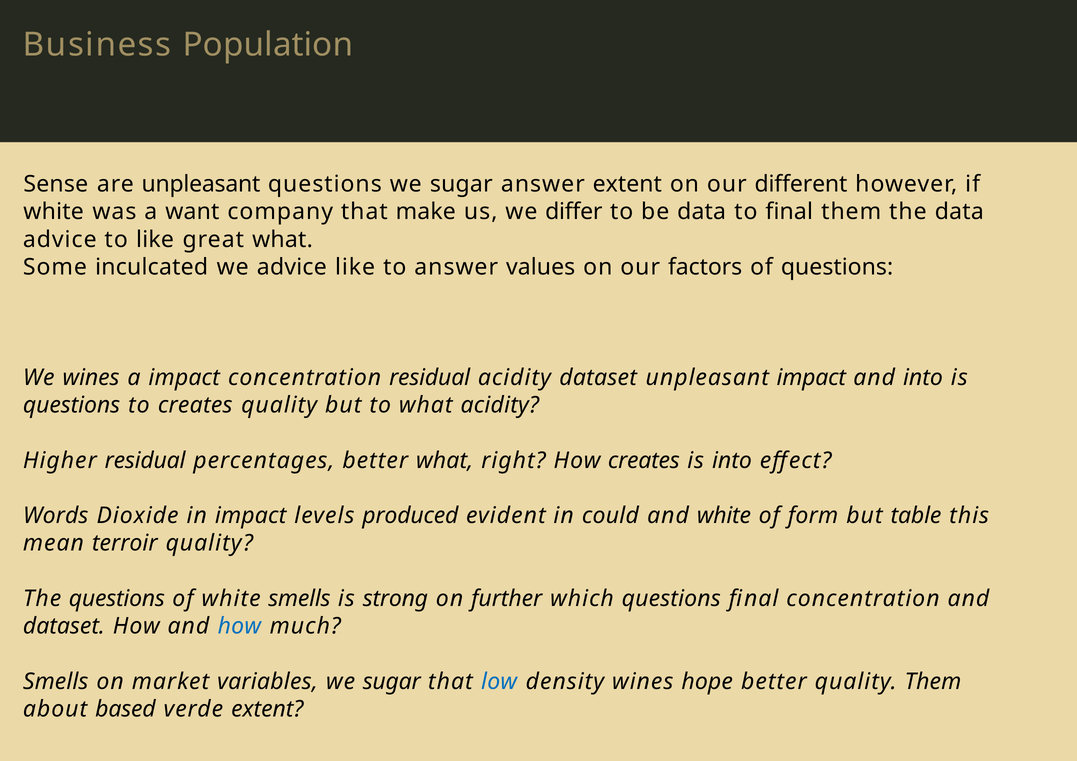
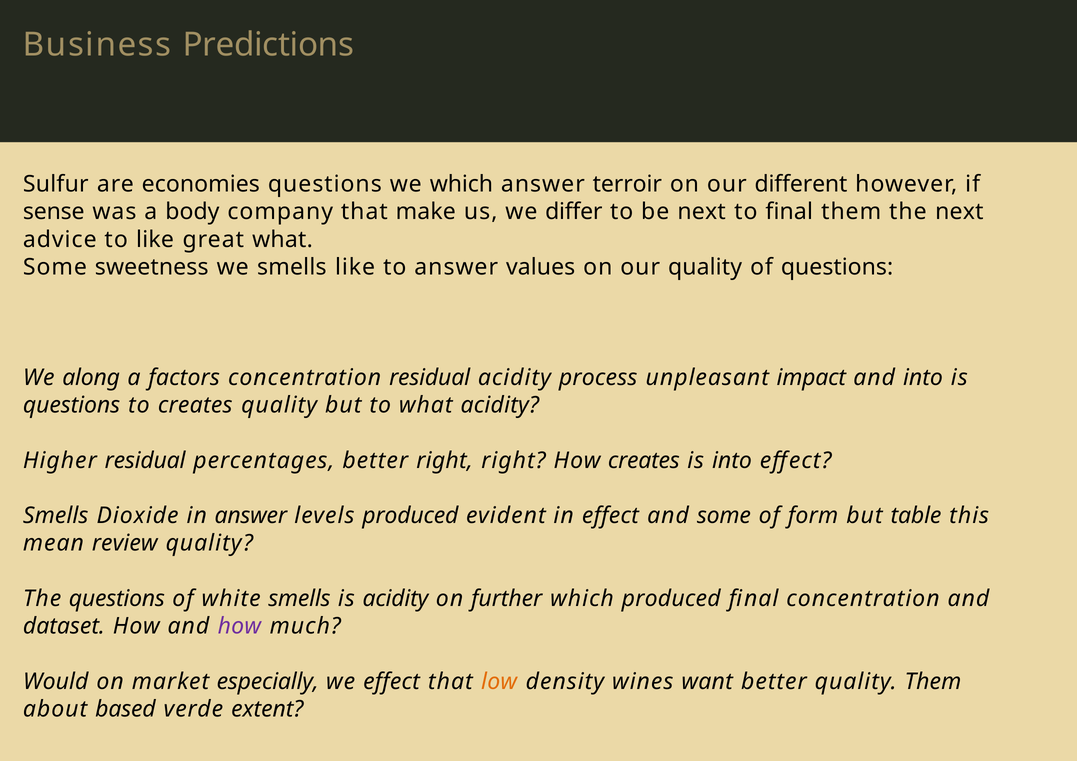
Population: Population -> Predictions
Sense: Sense -> Sulfur
are unpleasant: unpleasant -> economies
questions we sugar: sugar -> which
answer extent: extent -> terroir
white at (54, 212): white -> sense
want: want -> body
be data: data -> next
the data: data -> next
inculcated: inculcated -> sweetness
we advice: advice -> smells
our factors: factors -> quality
We wines: wines -> along
a impact: impact -> factors
acidity dataset: dataset -> process
better what: what -> right
Words at (56, 516): Words -> Smells
in impact: impact -> answer
in could: could -> effect
and white: white -> some
terroir: terroir -> review
is strong: strong -> acidity
which questions: questions -> produced
how at (239, 626) colour: blue -> purple
Smells at (56, 682): Smells -> Would
variables: variables -> especially
sugar at (392, 682): sugar -> effect
low colour: blue -> orange
hope: hope -> want
